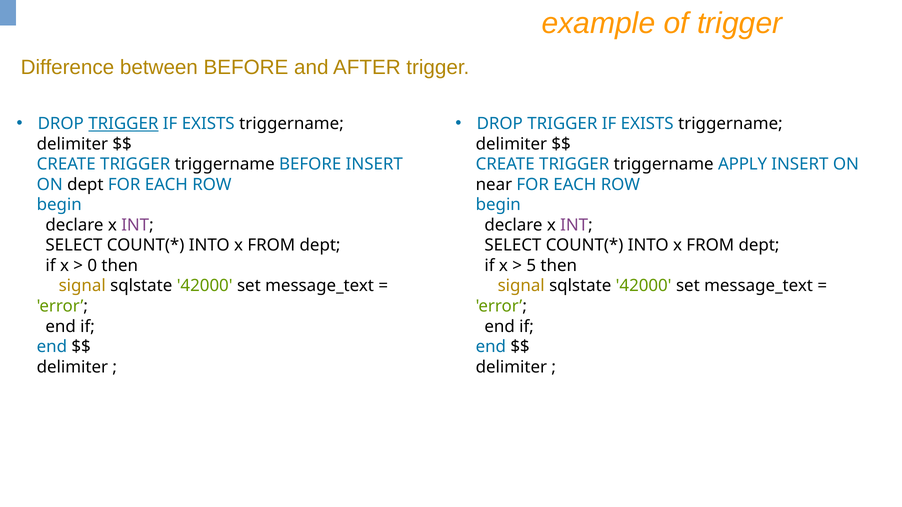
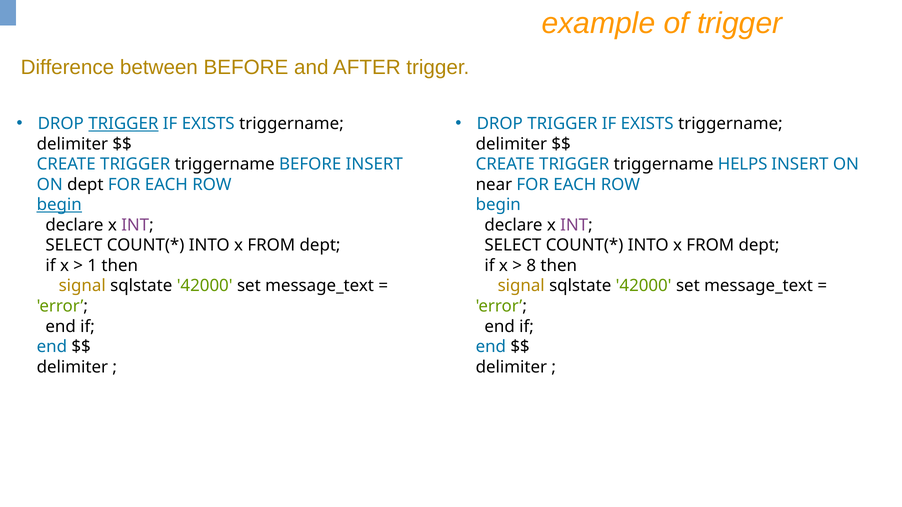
APPLY: APPLY -> HELPS
begin at (59, 205) underline: none -> present
0: 0 -> 1
5: 5 -> 8
